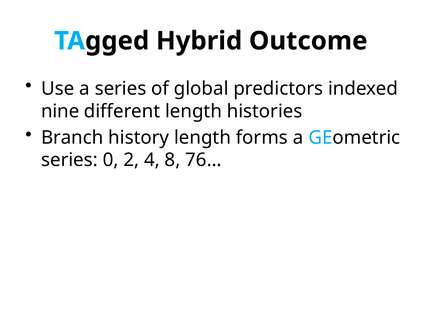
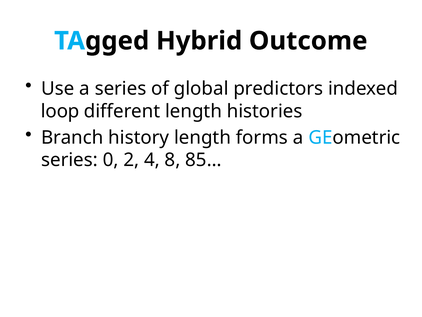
nine: nine -> loop
76…: 76… -> 85…
